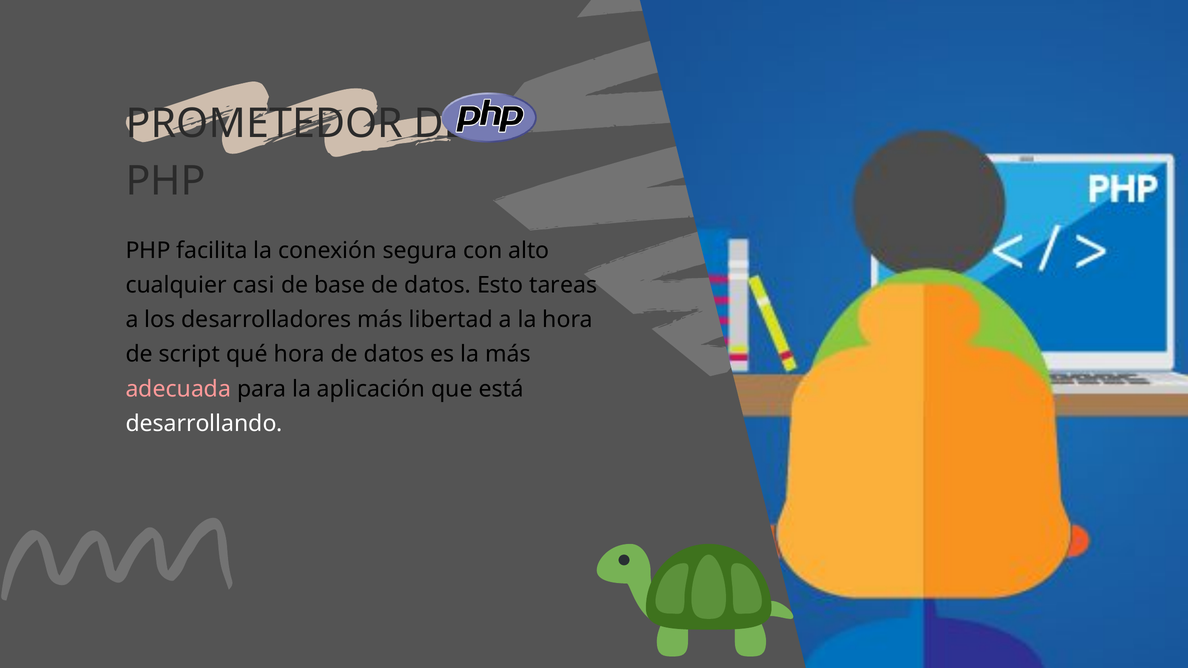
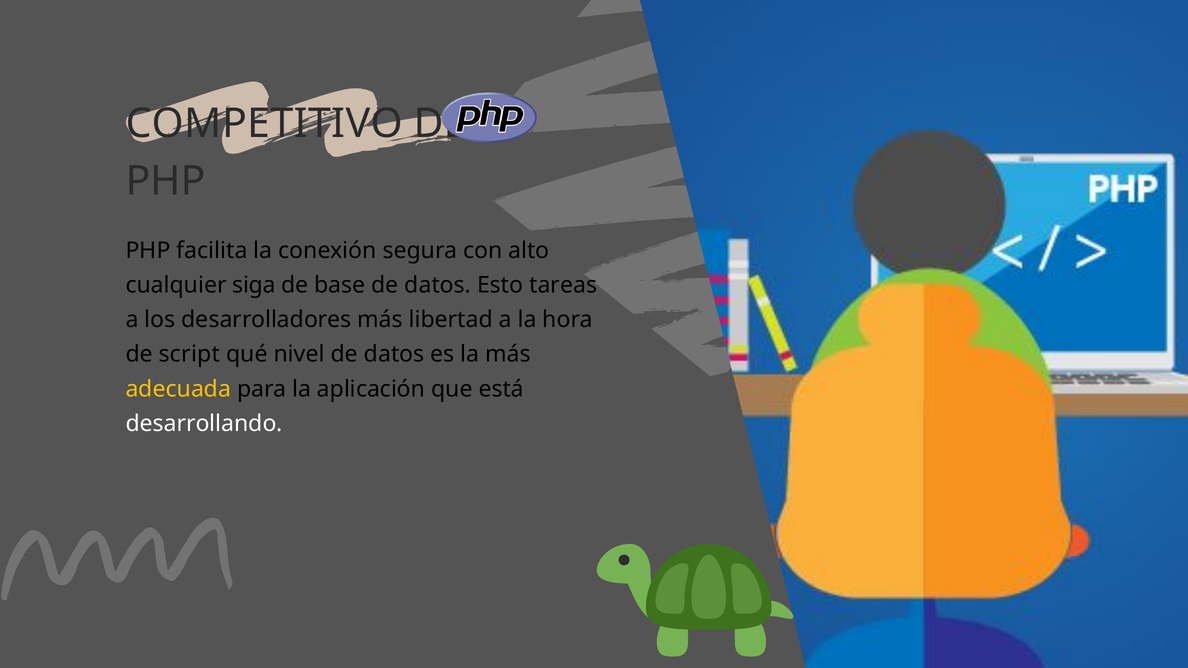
PROMETEDOR: PROMETEDOR -> COMPETITIVO
casi: casi -> siga
qué hora: hora -> nivel
adecuada colour: pink -> yellow
